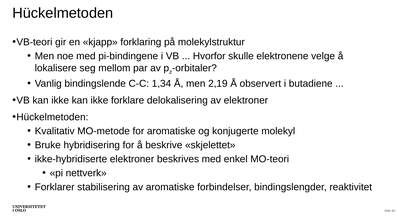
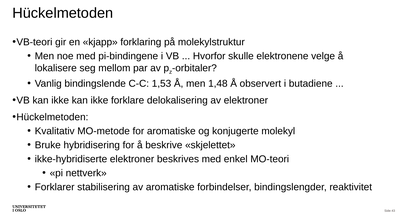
1,34: 1,34 -> 1,53
2,19: 2,19 -> 1,48
